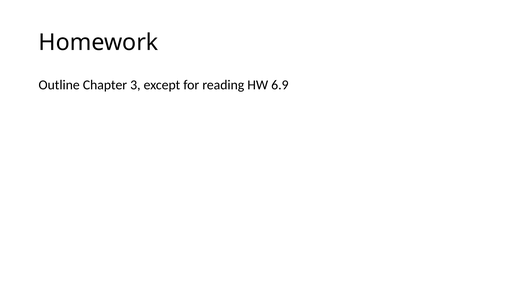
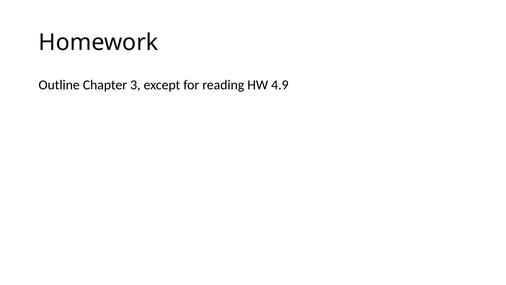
6.9: 6.9 -> 4.9
